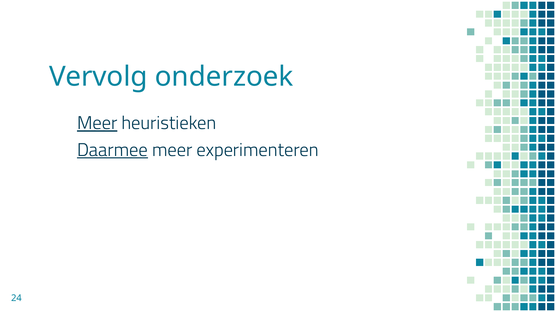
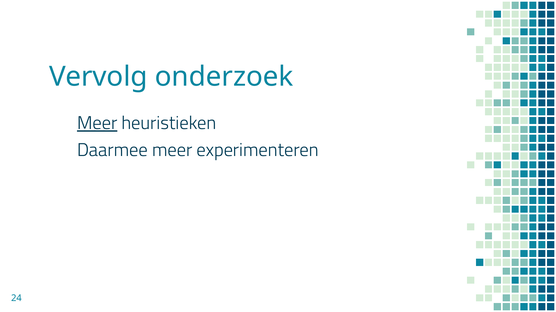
Daarmee underline: present -> none
